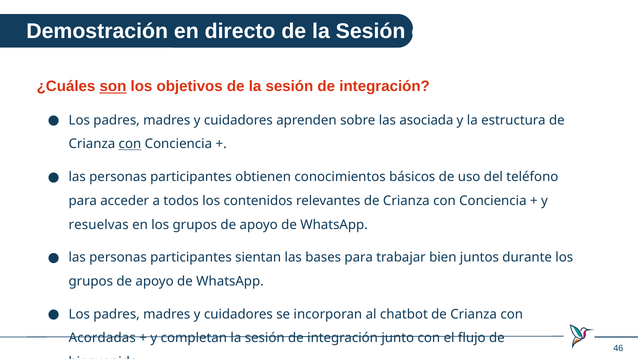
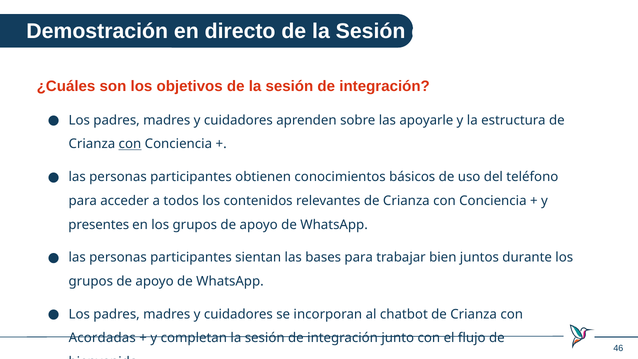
son underline: present -> none
asociada: asociada -> apoyarle
resuelvas: resuelvas -> presentes
